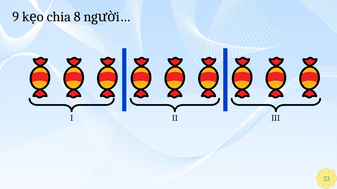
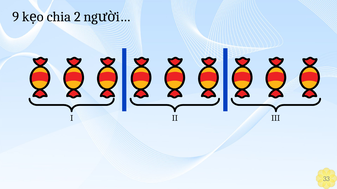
8: 8 -> 2
